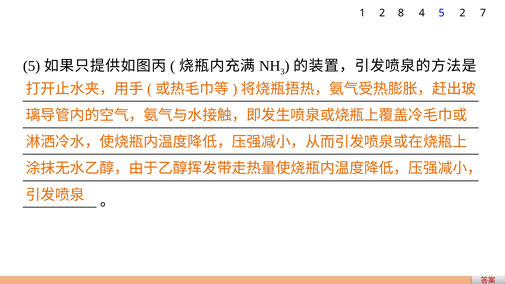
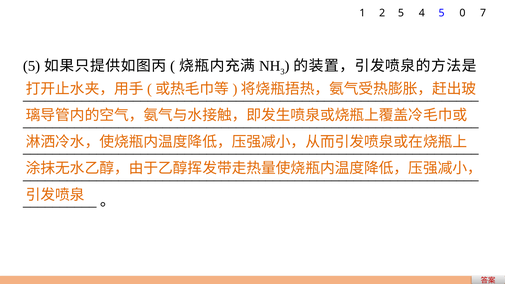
2 8: 8 -> 5
5 2: 2 -> 0
